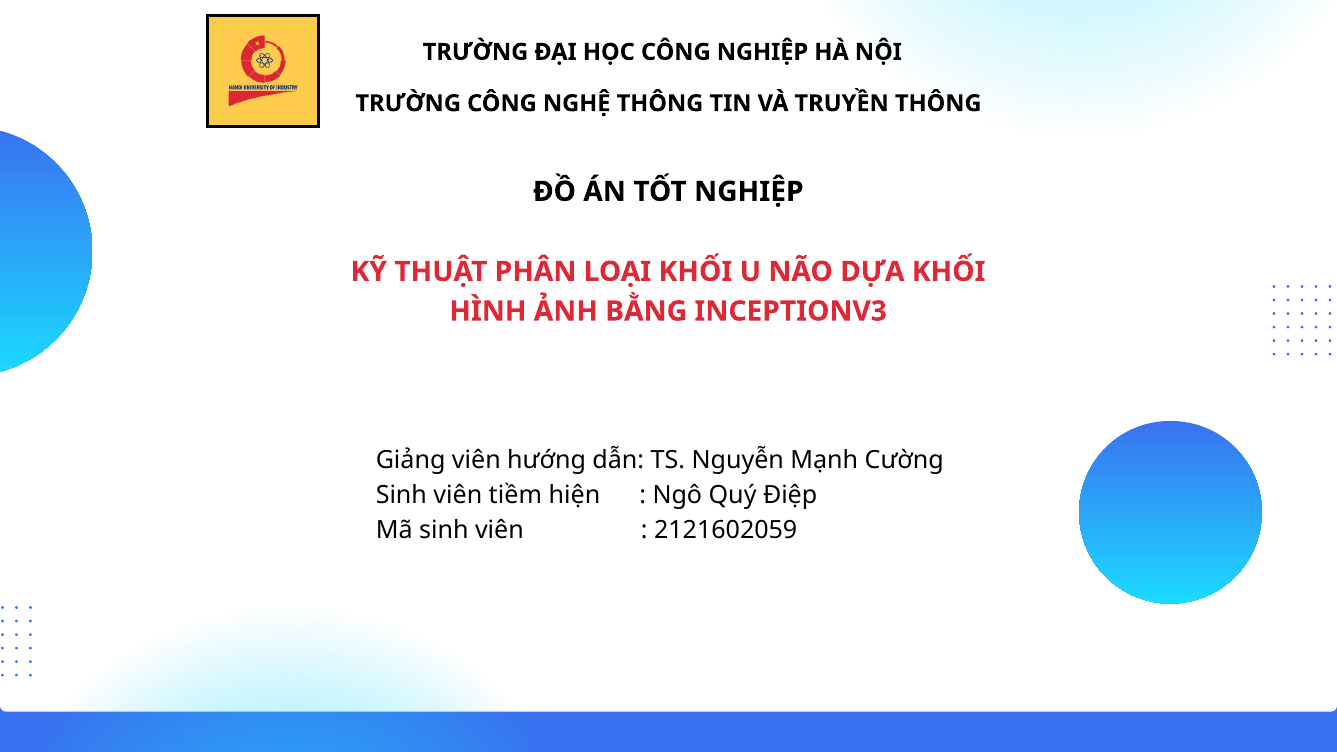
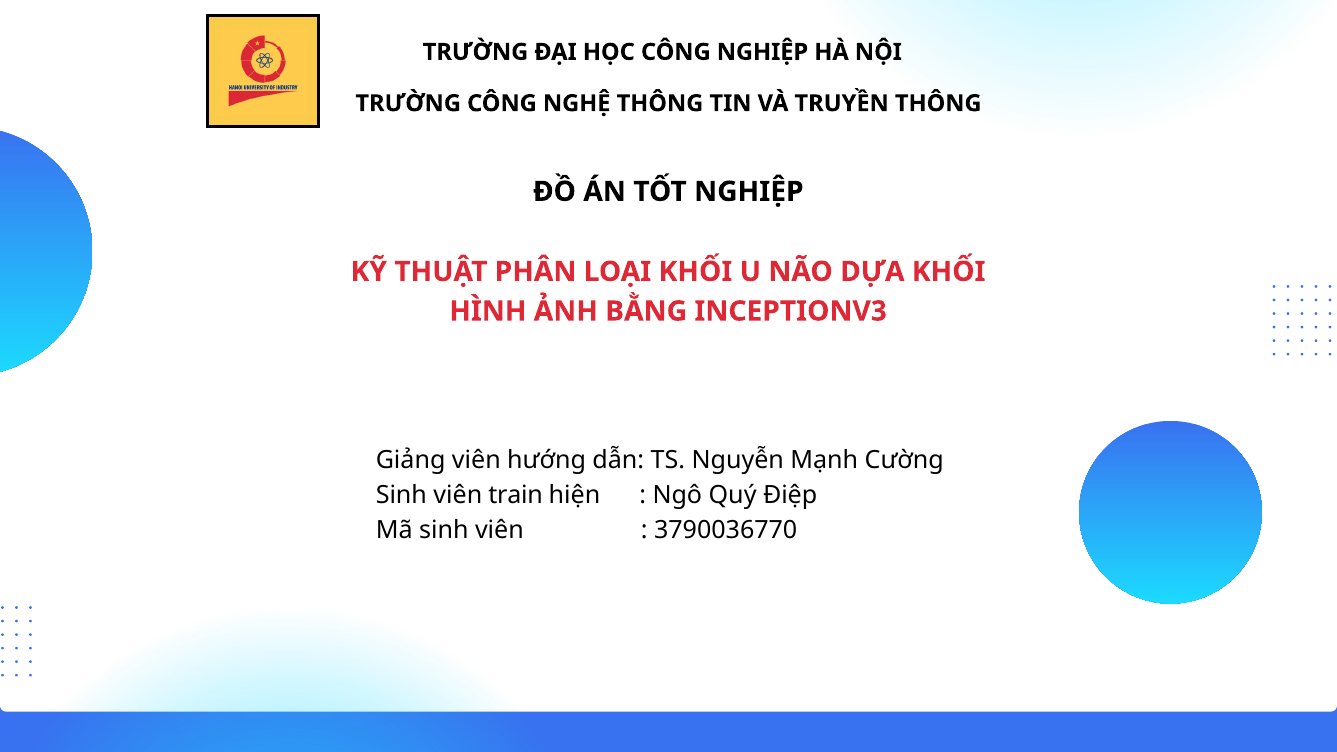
tiềm: tiềm -> train
2121602059: 2121602059 -> 3790036770
